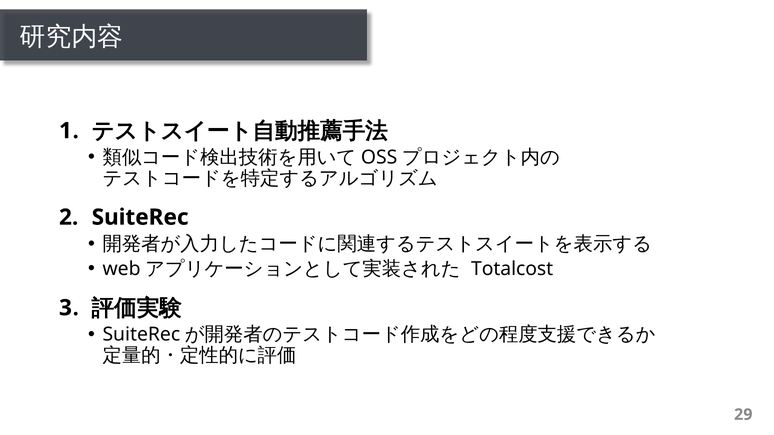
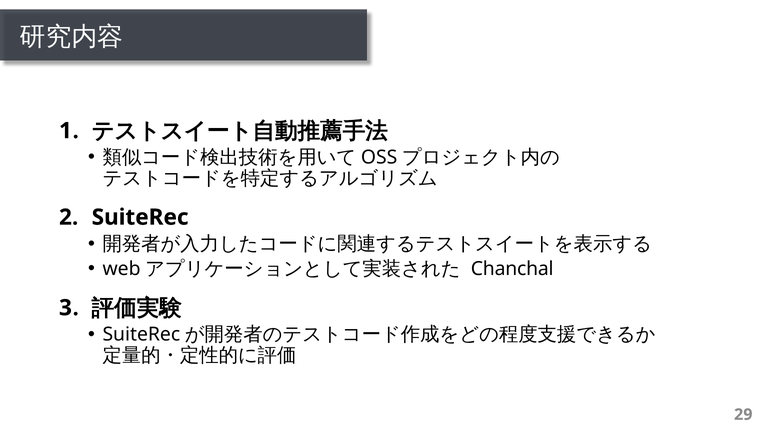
Totalcost: Totalcost -> Chanchal
